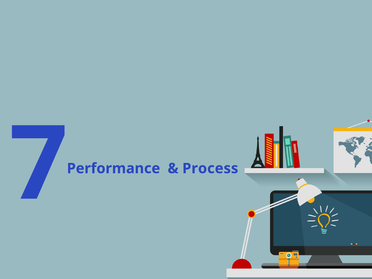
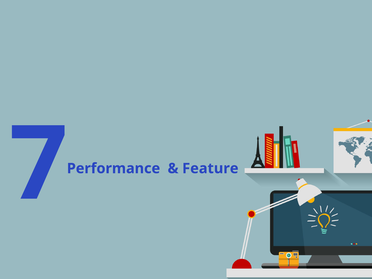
Process: Process -> Feature
